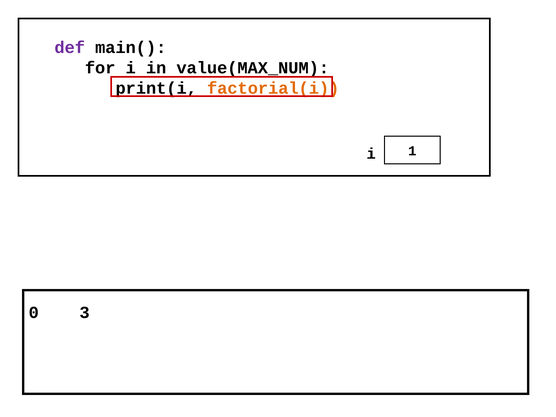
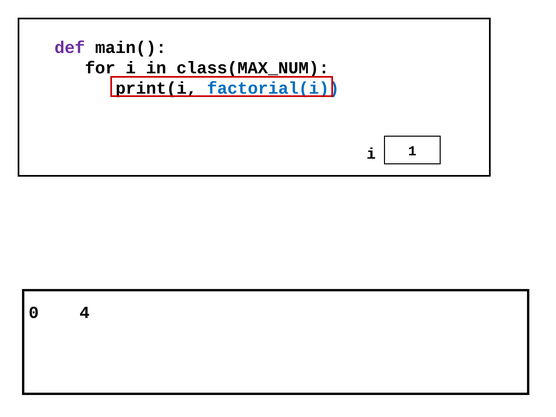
value(MAX_NUM: value(MAX_NUM -> class(MAX_NUM
factorial(i colour: orange -> blue
3: 3 -> 4
